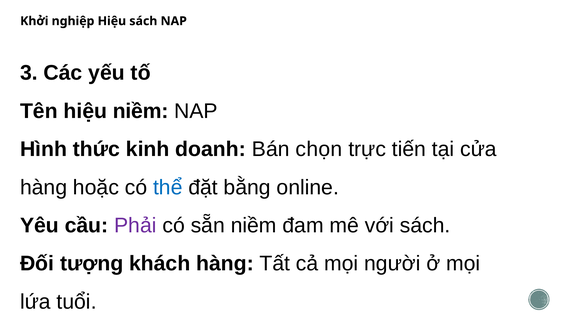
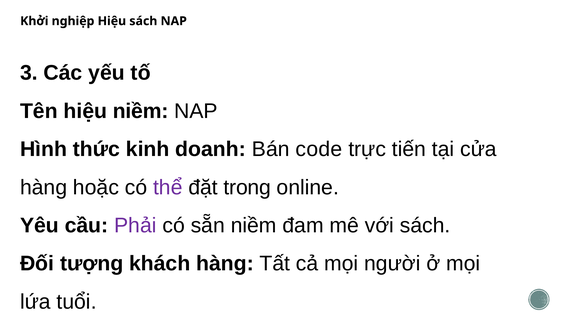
chọn: chọn -> code
thể colour: blue -> purple
bằng: bằng -> trong
